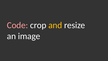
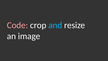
and colour: yellow -> light blue
